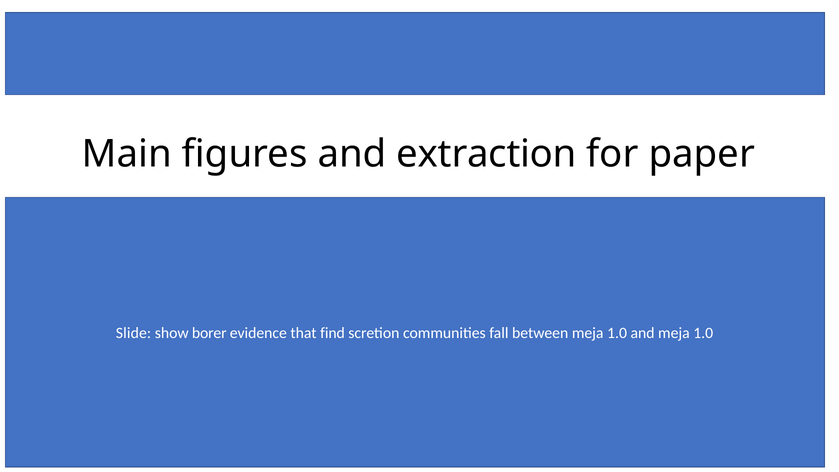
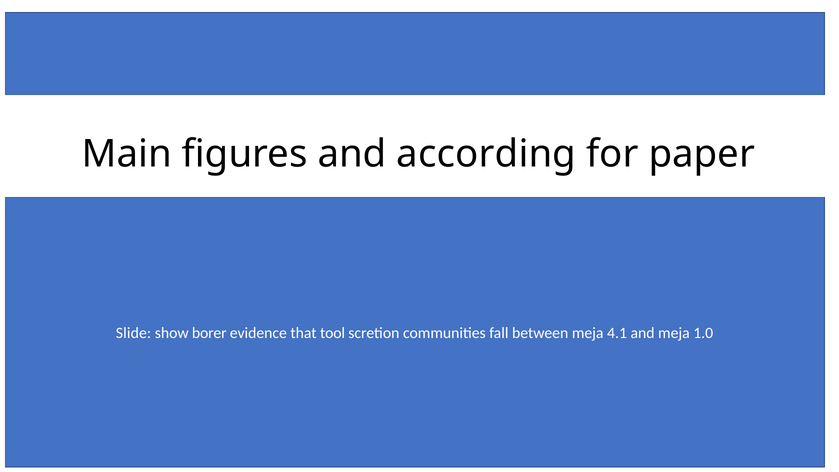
extraction: extraction -> according
find: find -> tool
between meja 1.0: 1.0 -> 4.1
